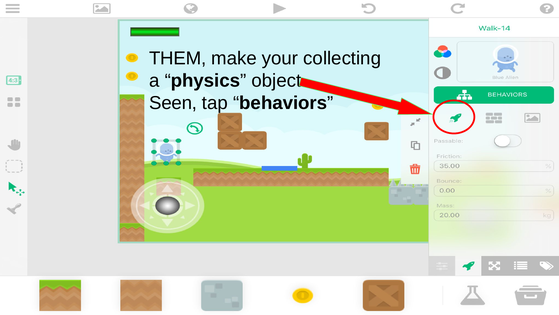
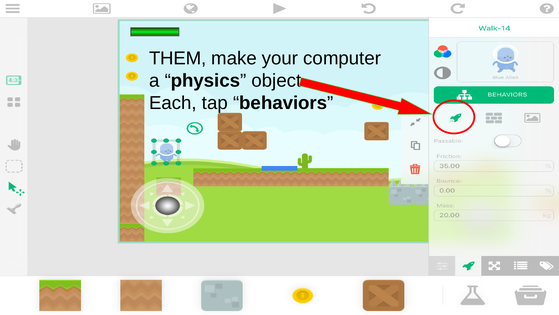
collecting: collecting -> computer
Seen: Seen -> Each
